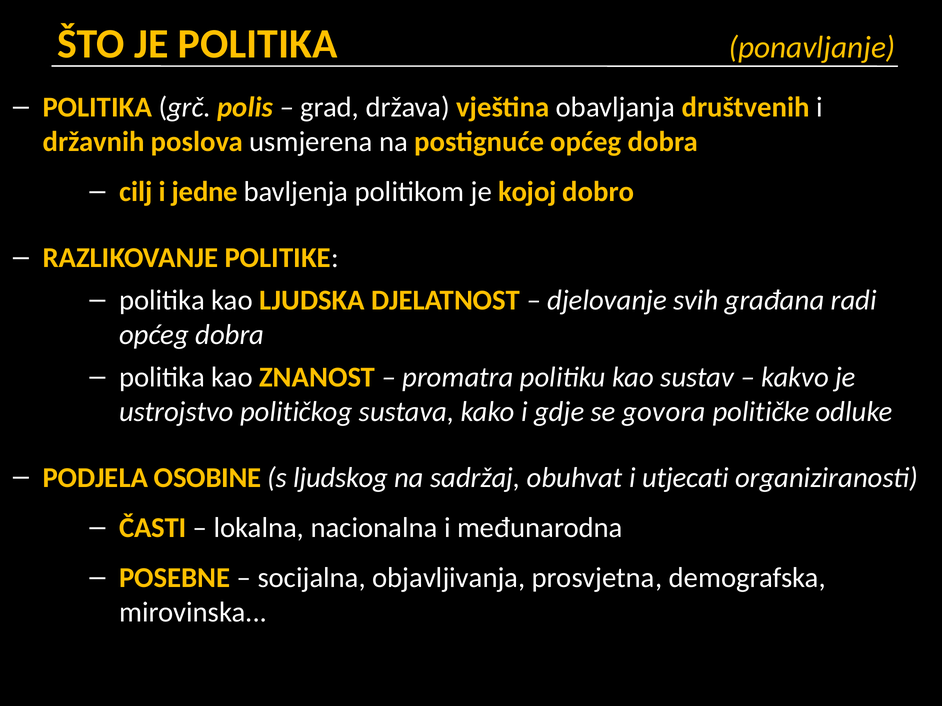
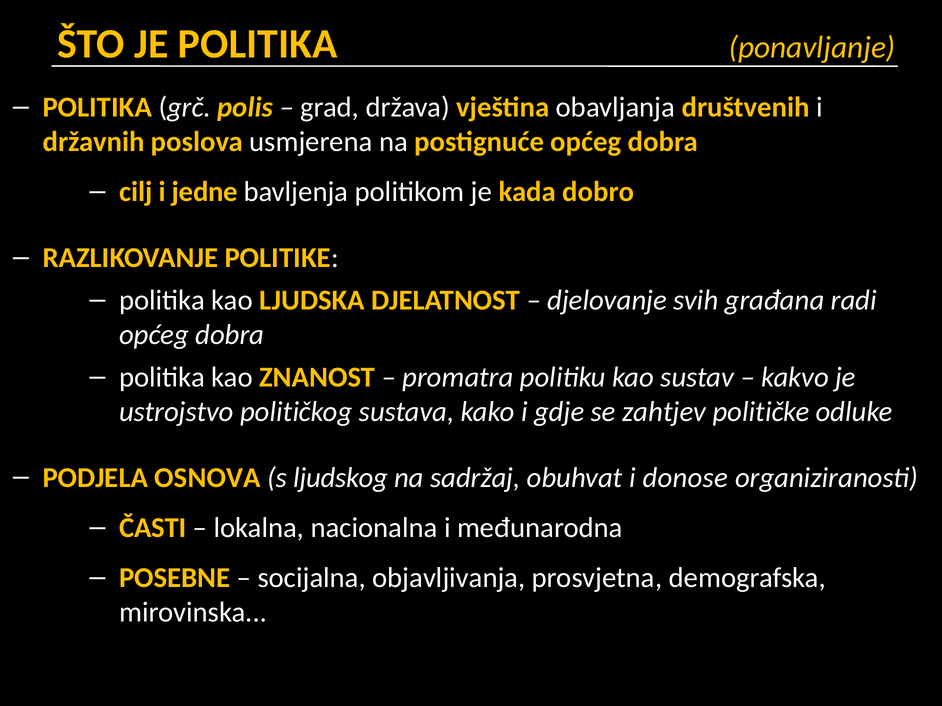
kojoj: kojoj -> kada
govora: govora -> zahtjev
OSOBINE: OSOBINE -> OSNOVA
utjecati: utjecati -> donose
